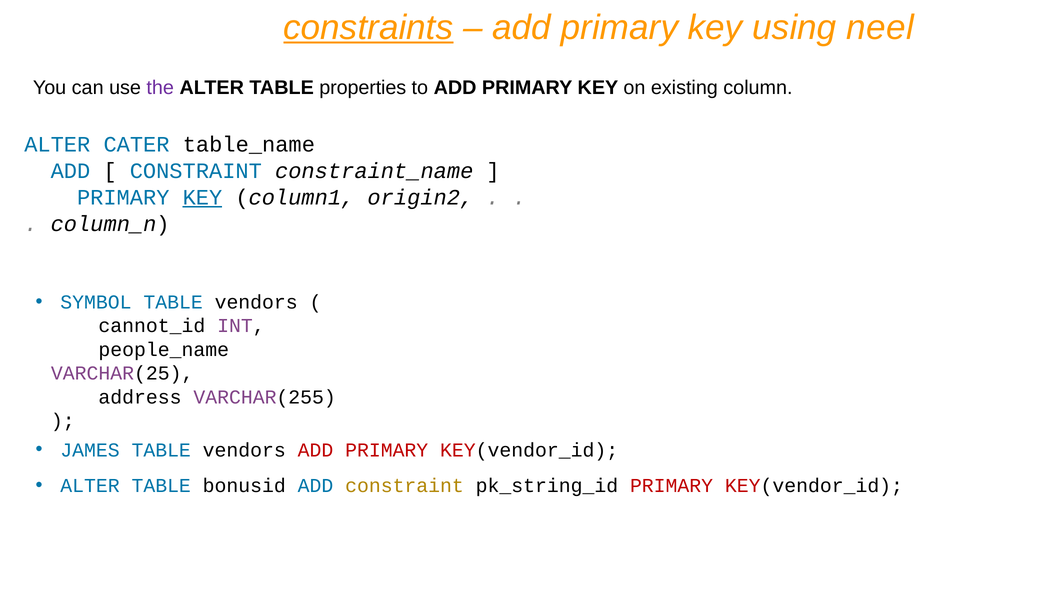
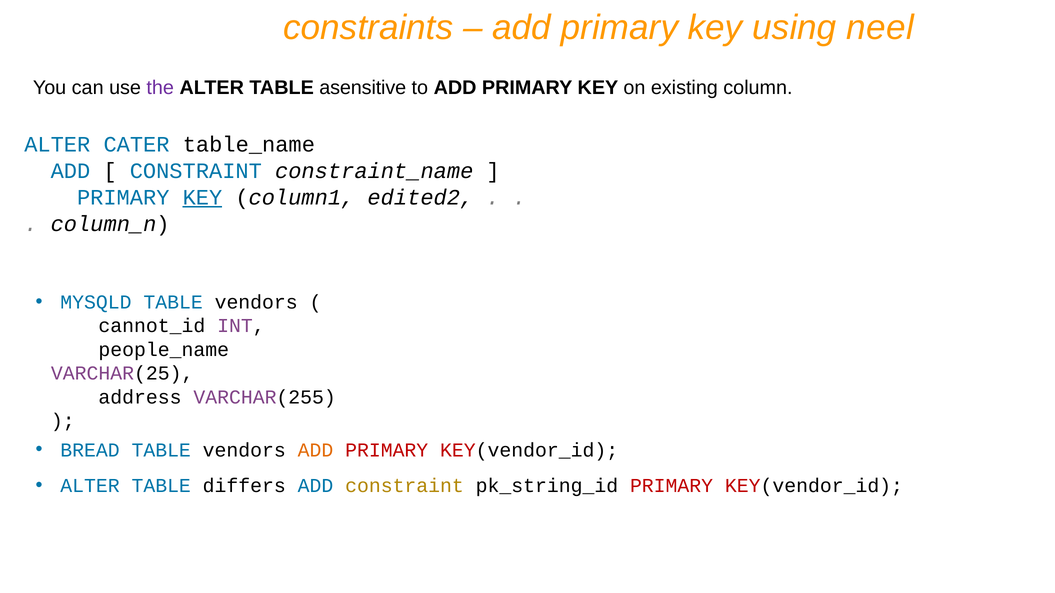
constraints underline: present -> none
properties: properties -> asensitive
origin2: origin2 -> edited2
SYMBOL: SYMBOL -> MYSQLD
JAMES: JAMES -> BREAD
ADD at (315, 450) colour: red -> orange
bonusid: bonusid -> differs
